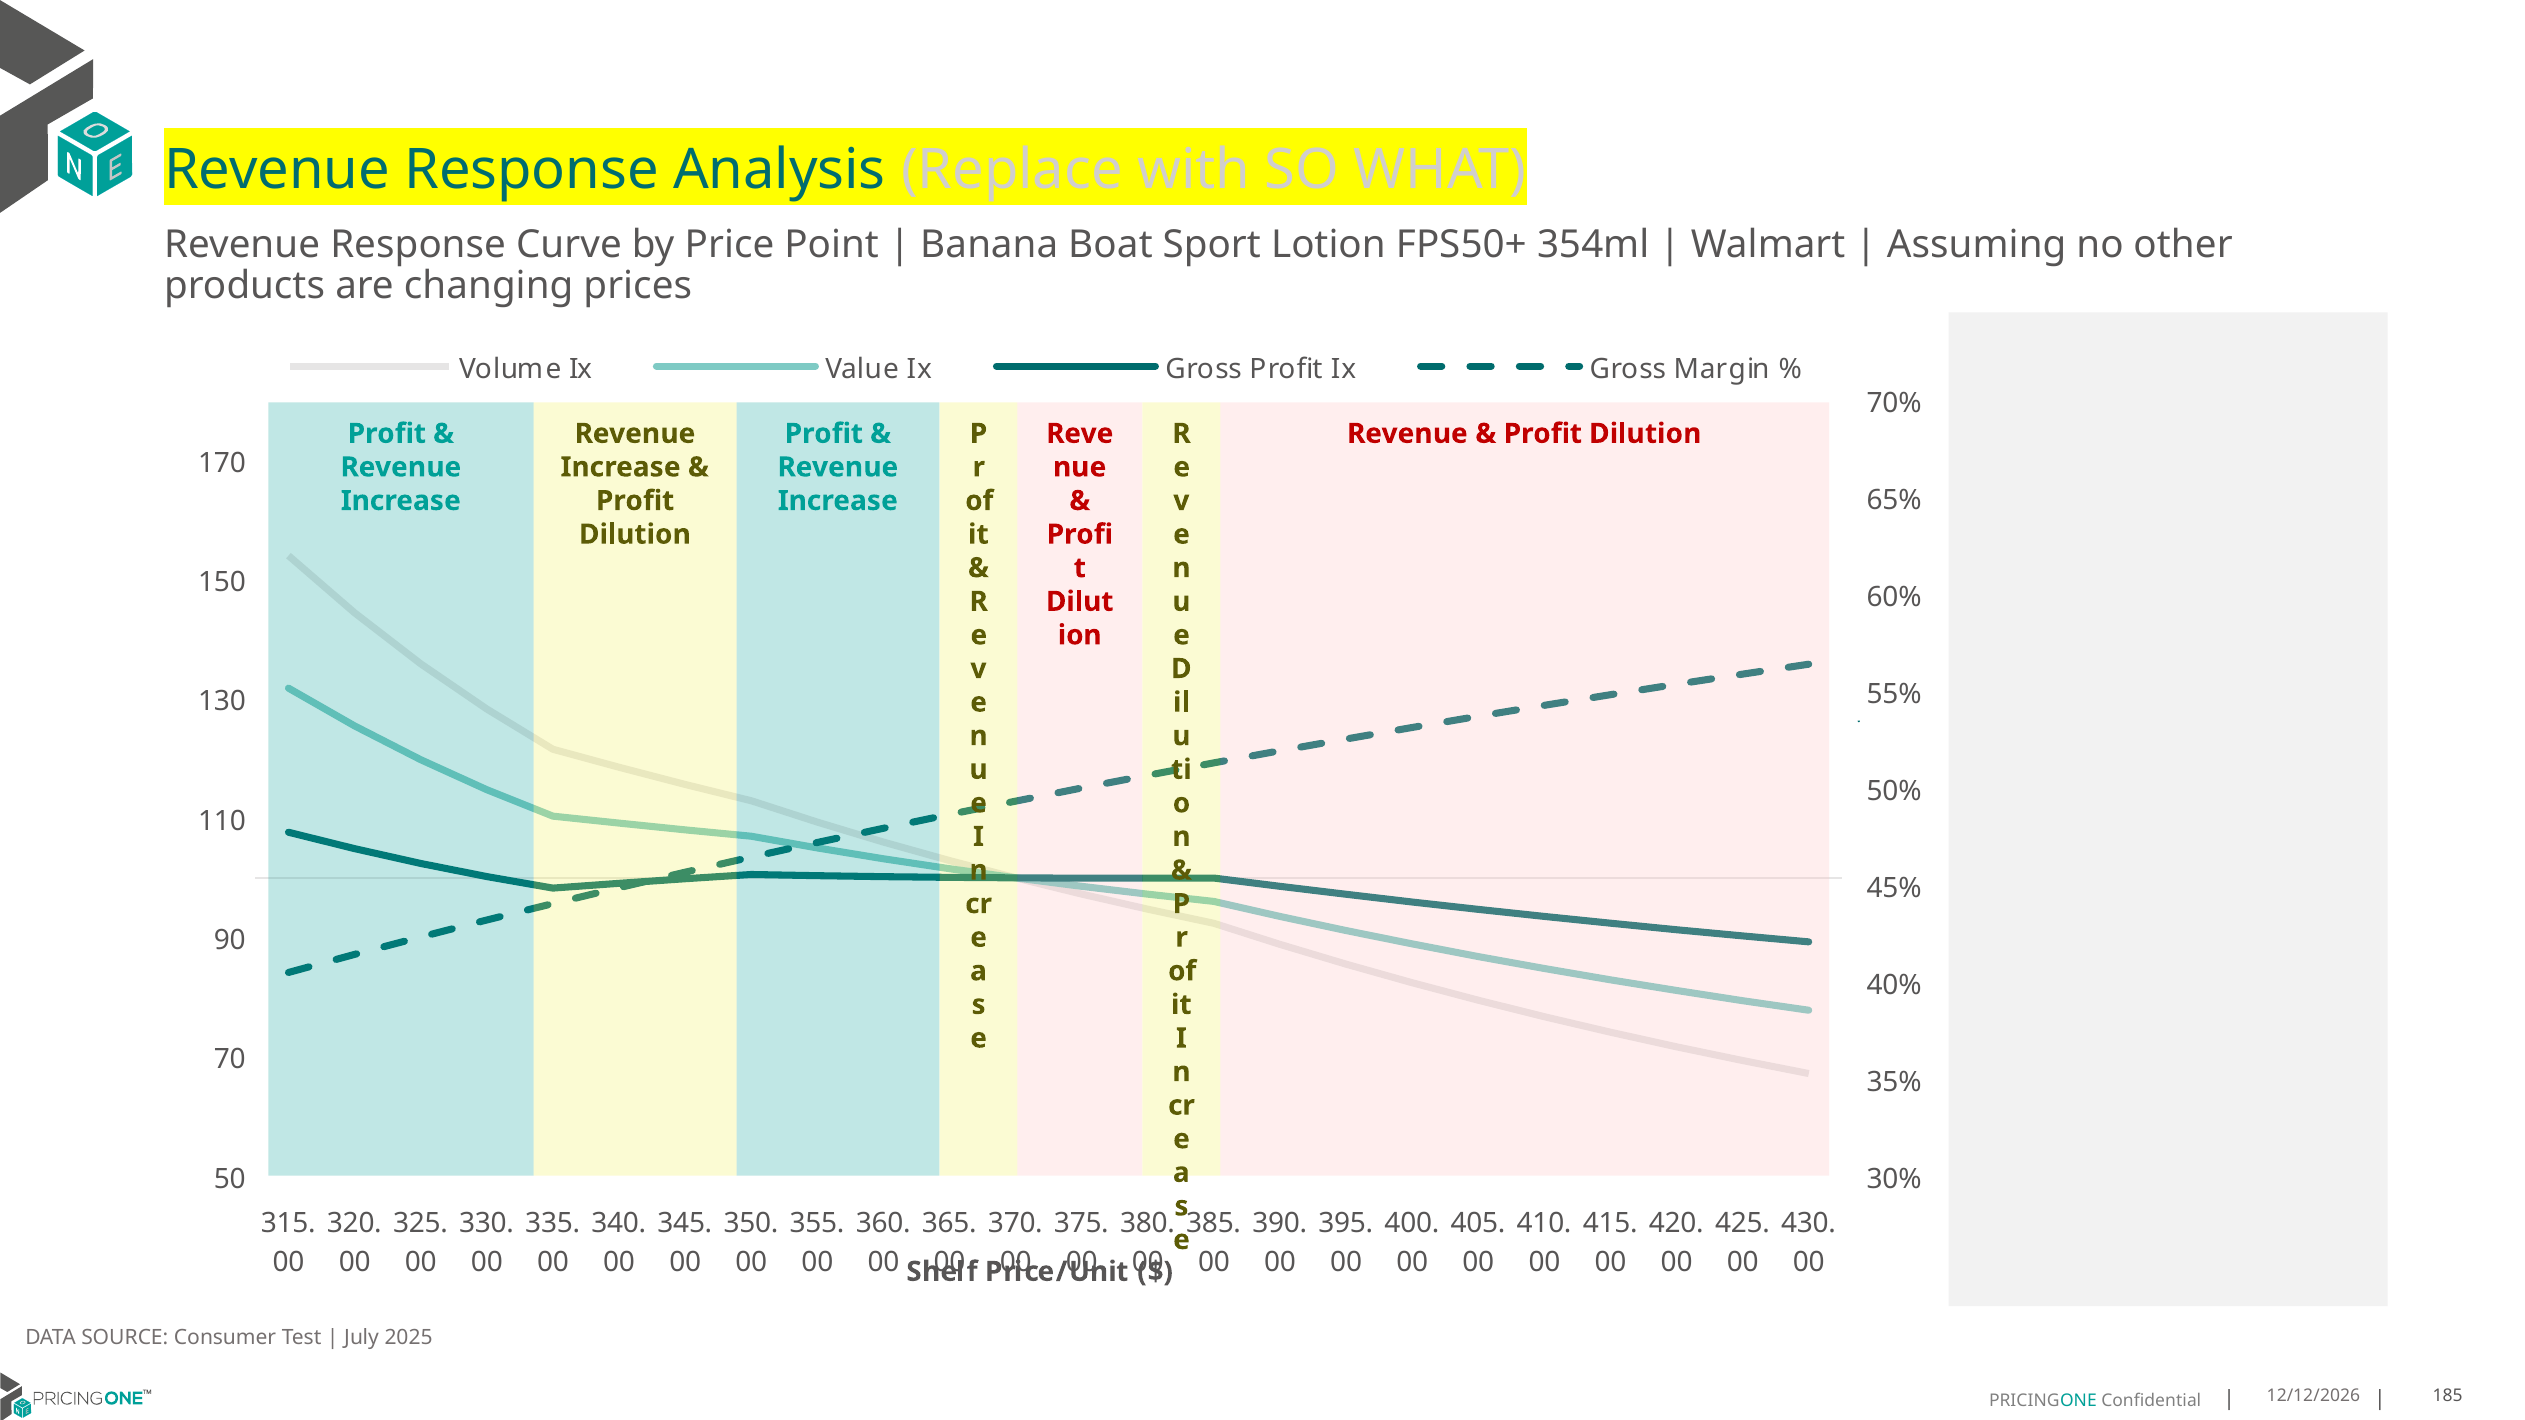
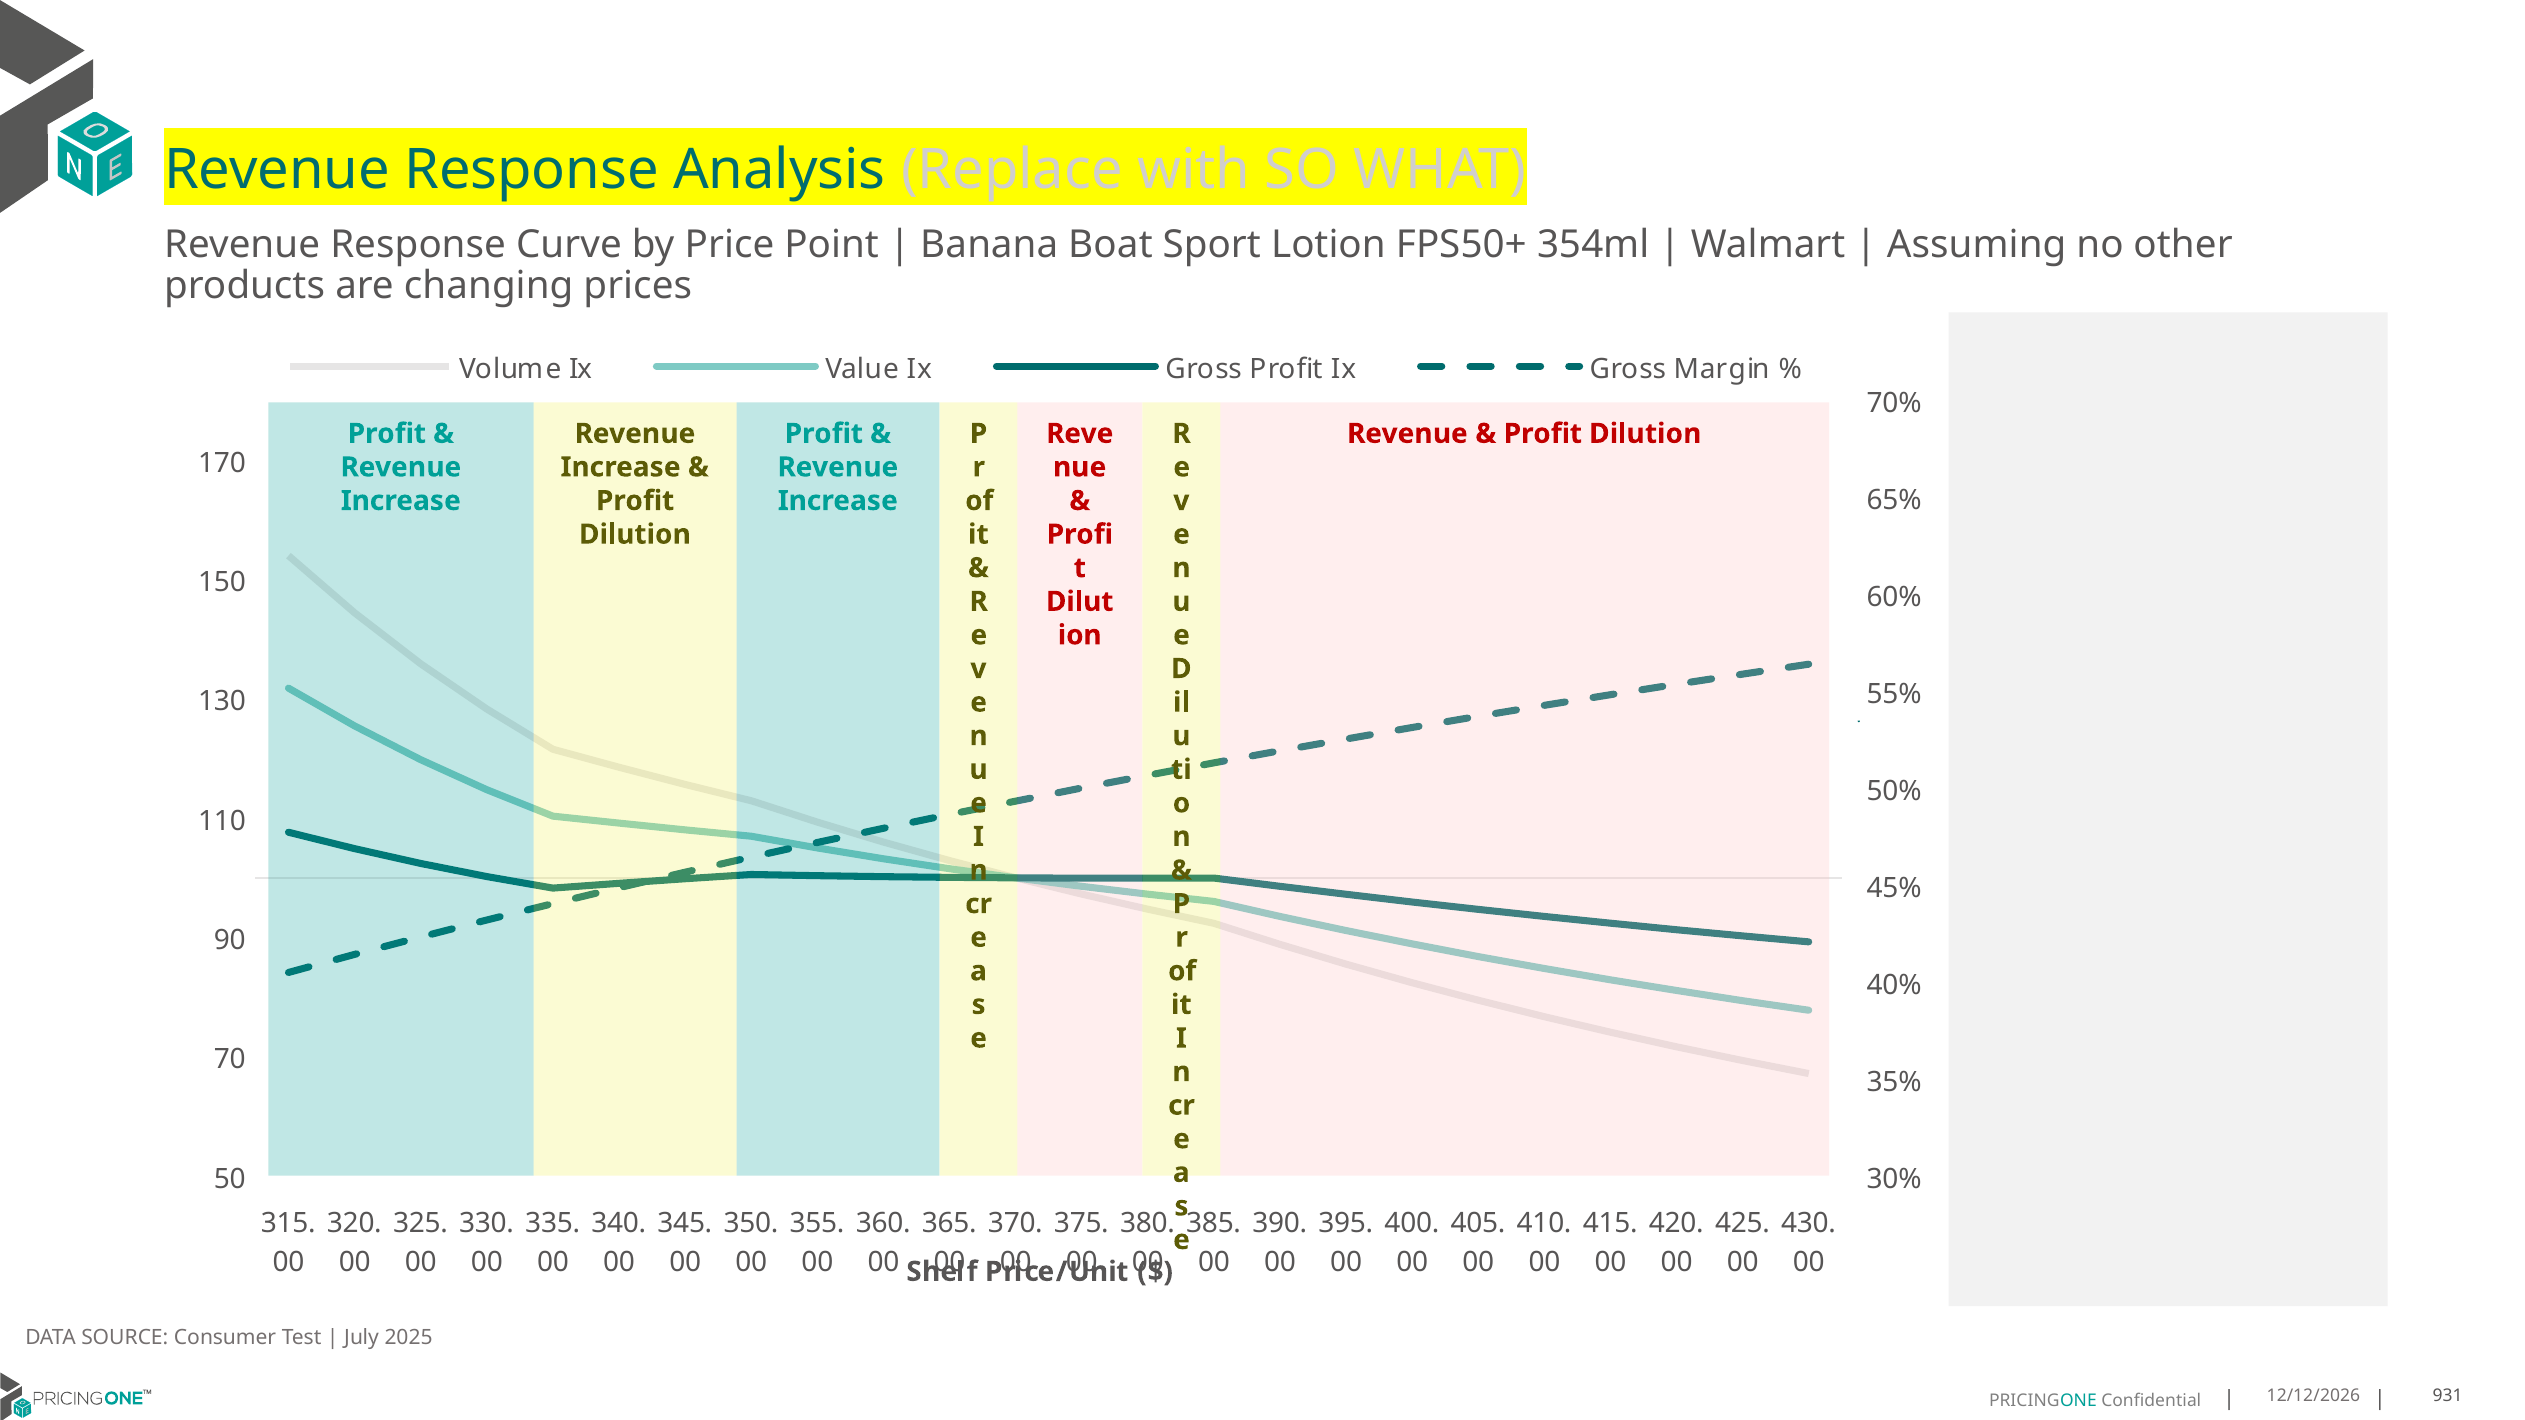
185: 185 -> 931
